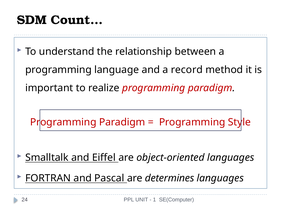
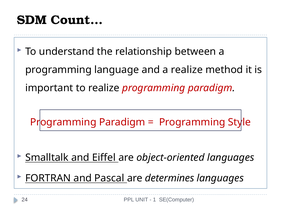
a record: record -> realize
